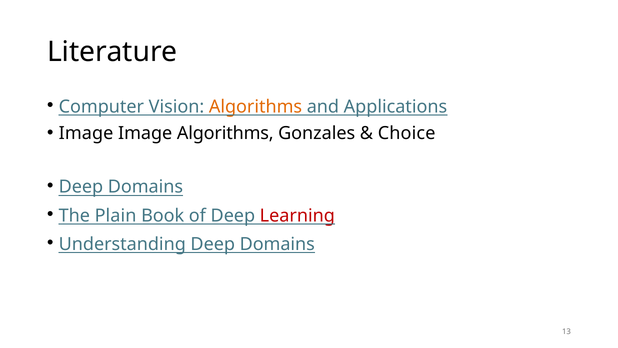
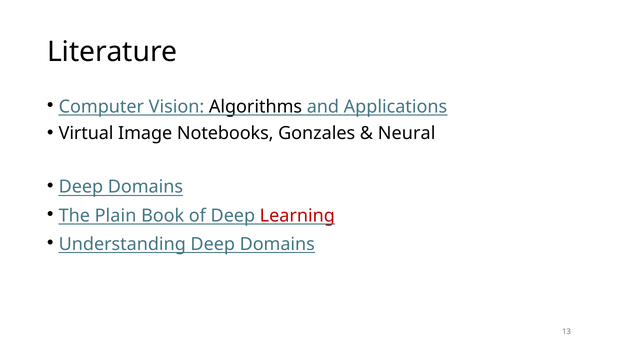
Algorithms at (256, 107) colour: orange -> black
Image at (86, 133): Image -> Virtual
Image Algorithms: Algorithms -> Notebooks
Choice: Choice -> Neural
